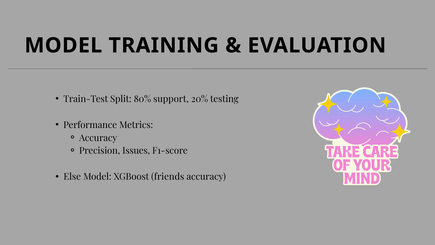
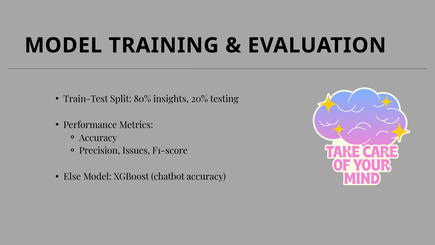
support: support -> insights
friends: friends -> chatbot
